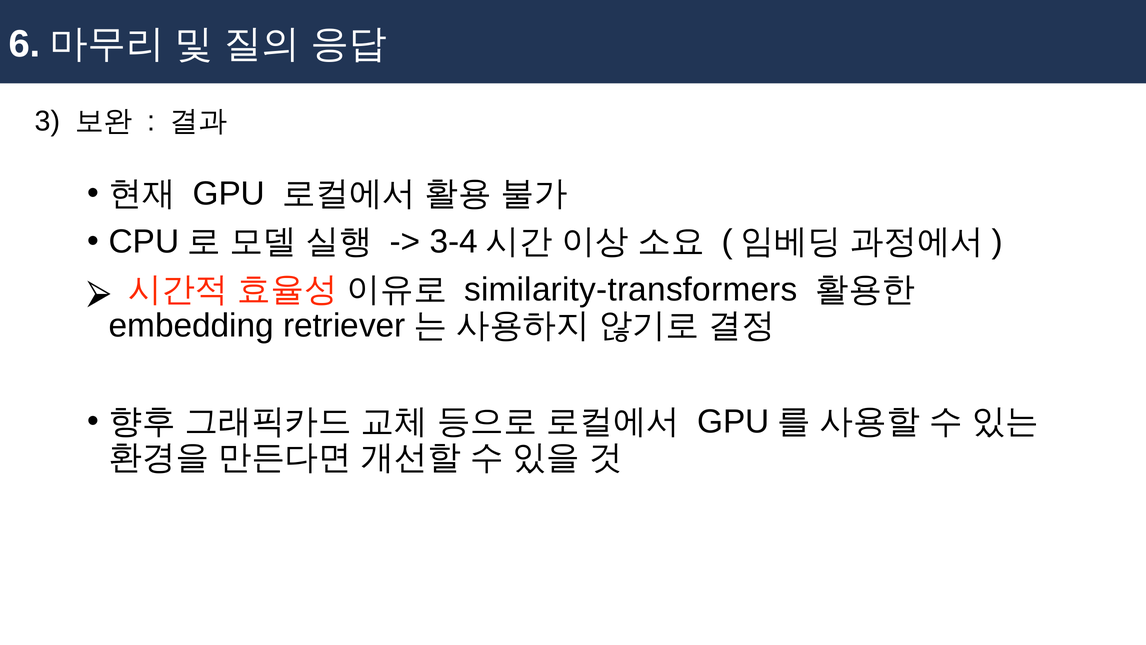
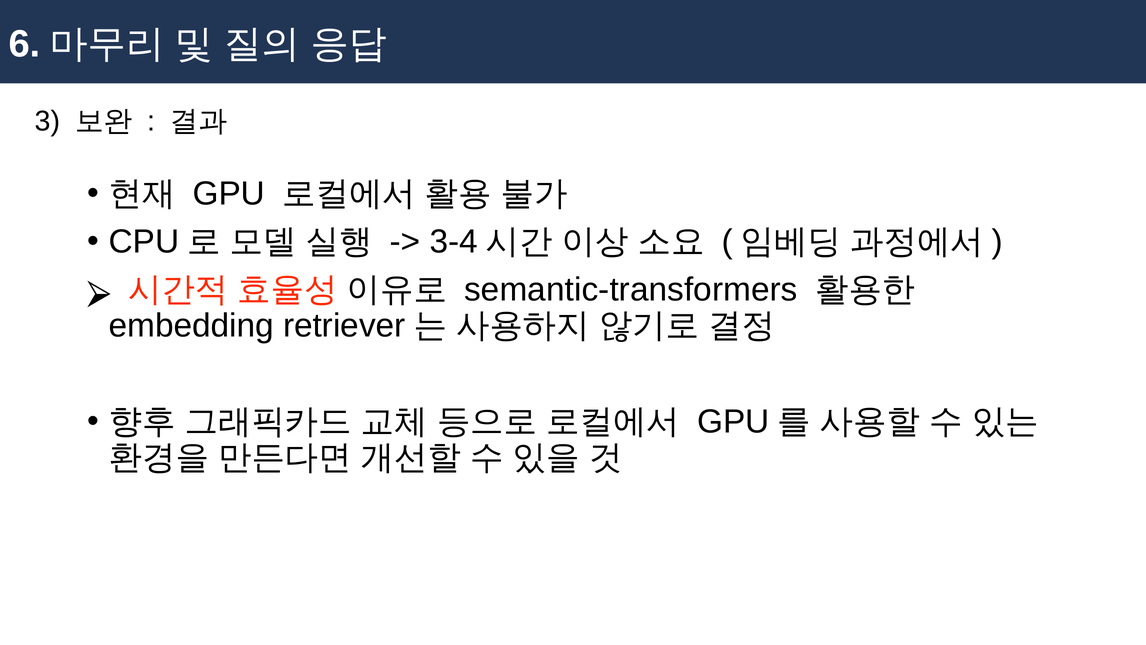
similarity-transformers: similarity-transformers -> semantic-transformers
